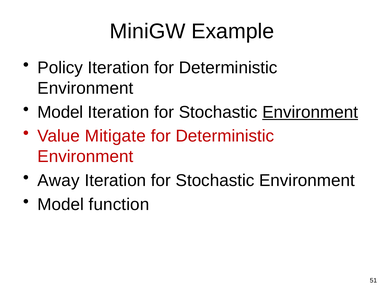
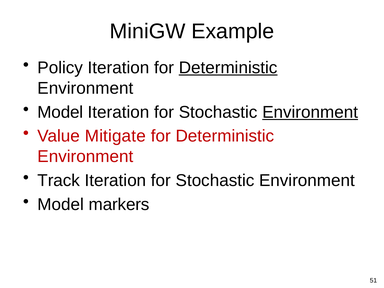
Deterministic at (228, 68) underline: none -> present
Away: Away -> Track
function: function -> markers
